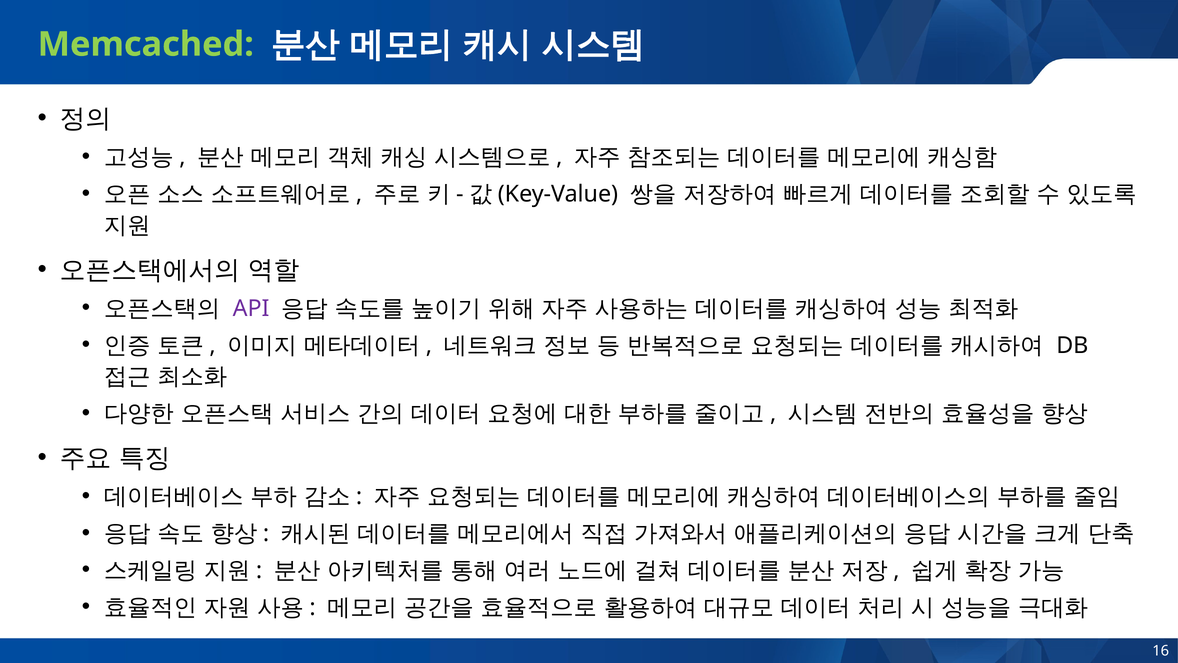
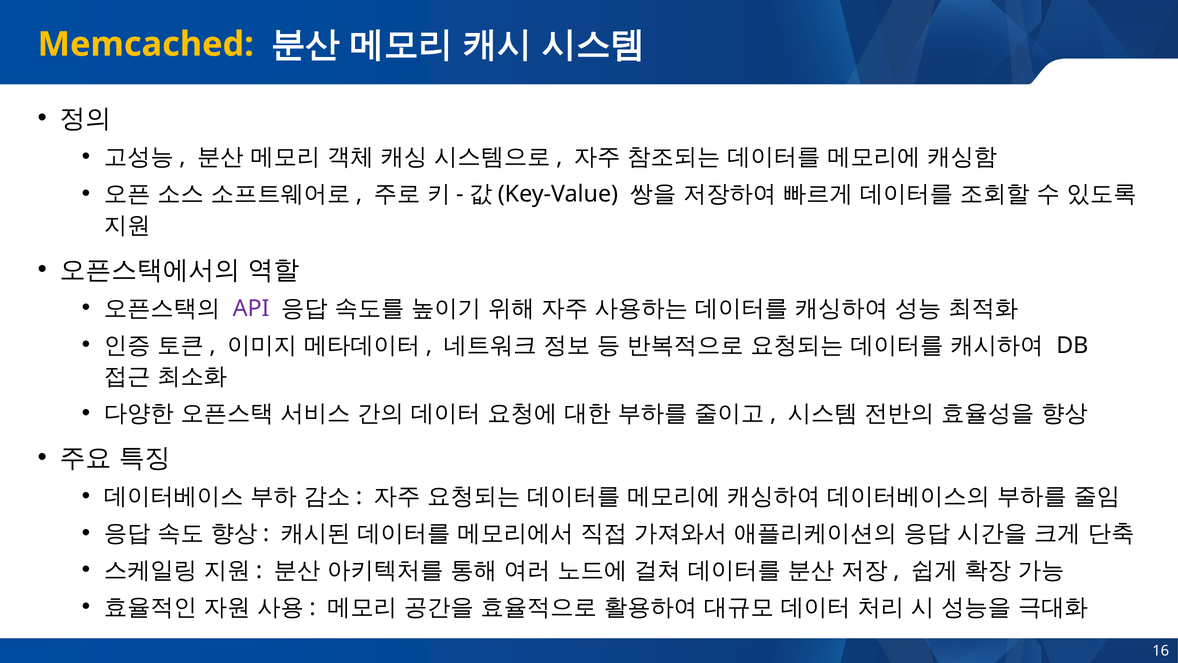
Memcached colour: light green -> yellow
